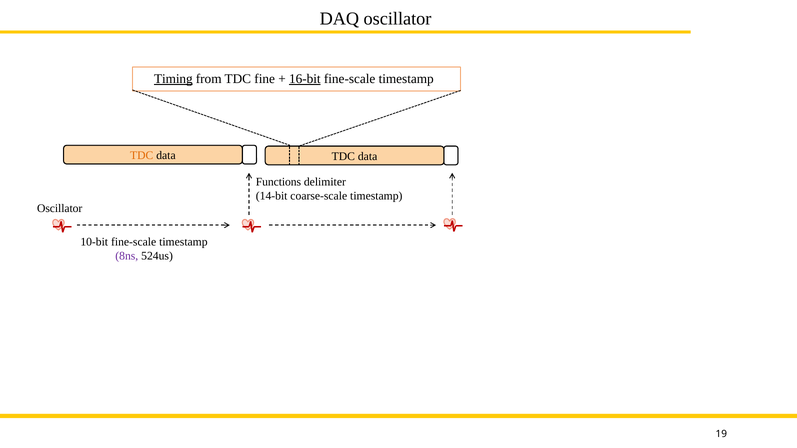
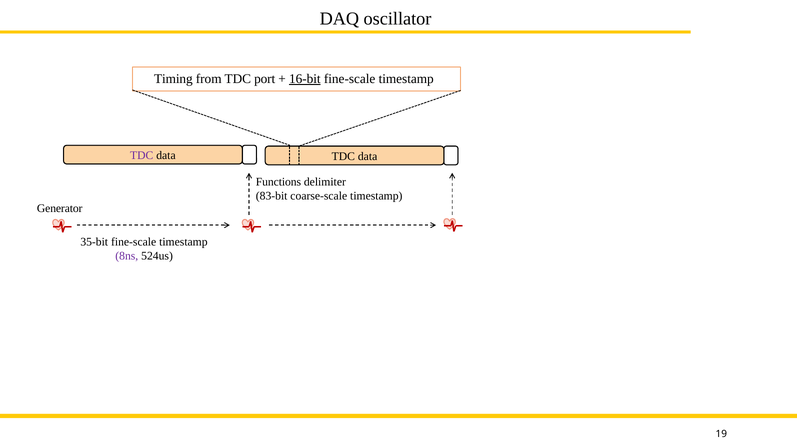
Timing underline: present -> none
fine: fine -> port
TDC at (142, 156) colour: orange -> purple
14-bit: 14-bit -> 83-bit
Oscillator at (60, 209): Oscillator -> Generator
10-bit: 10-bit -> 35-bit
